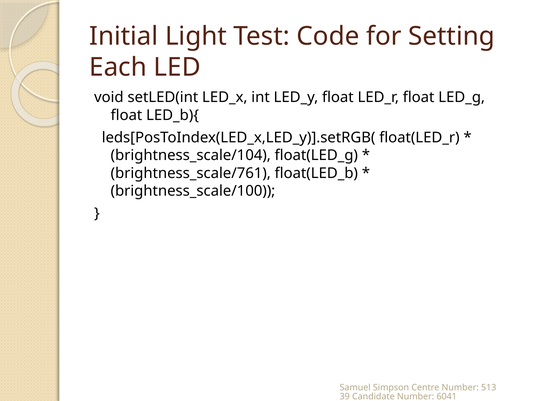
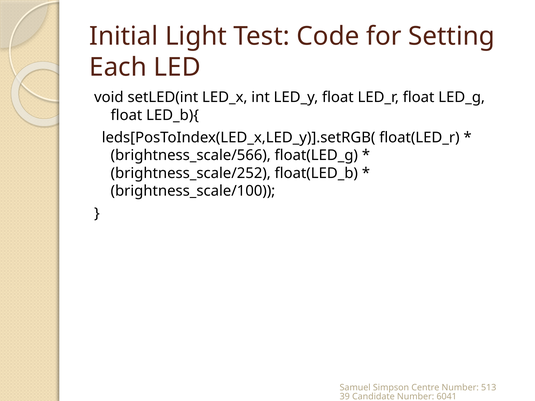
brightness_scale/104: brightness_scale/104 -> brightness_scale/566
brightness_scale/761: brightness_scale/761 -> brightness_scale/252
